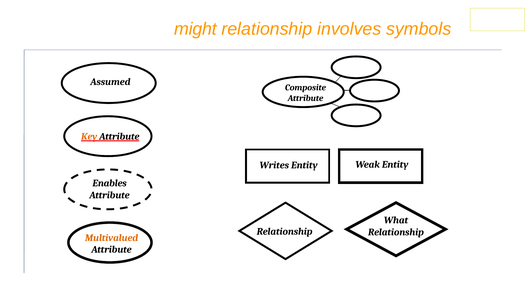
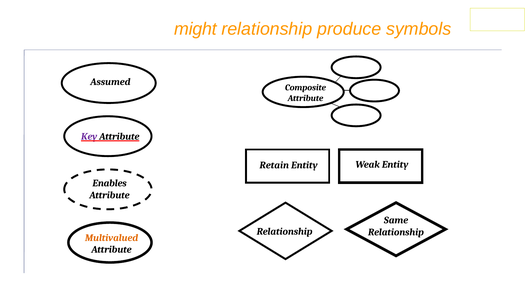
involves: involves -> produce
Key colour: orange -> purple
Writes: Writes -> Retain
What: What -> Same
